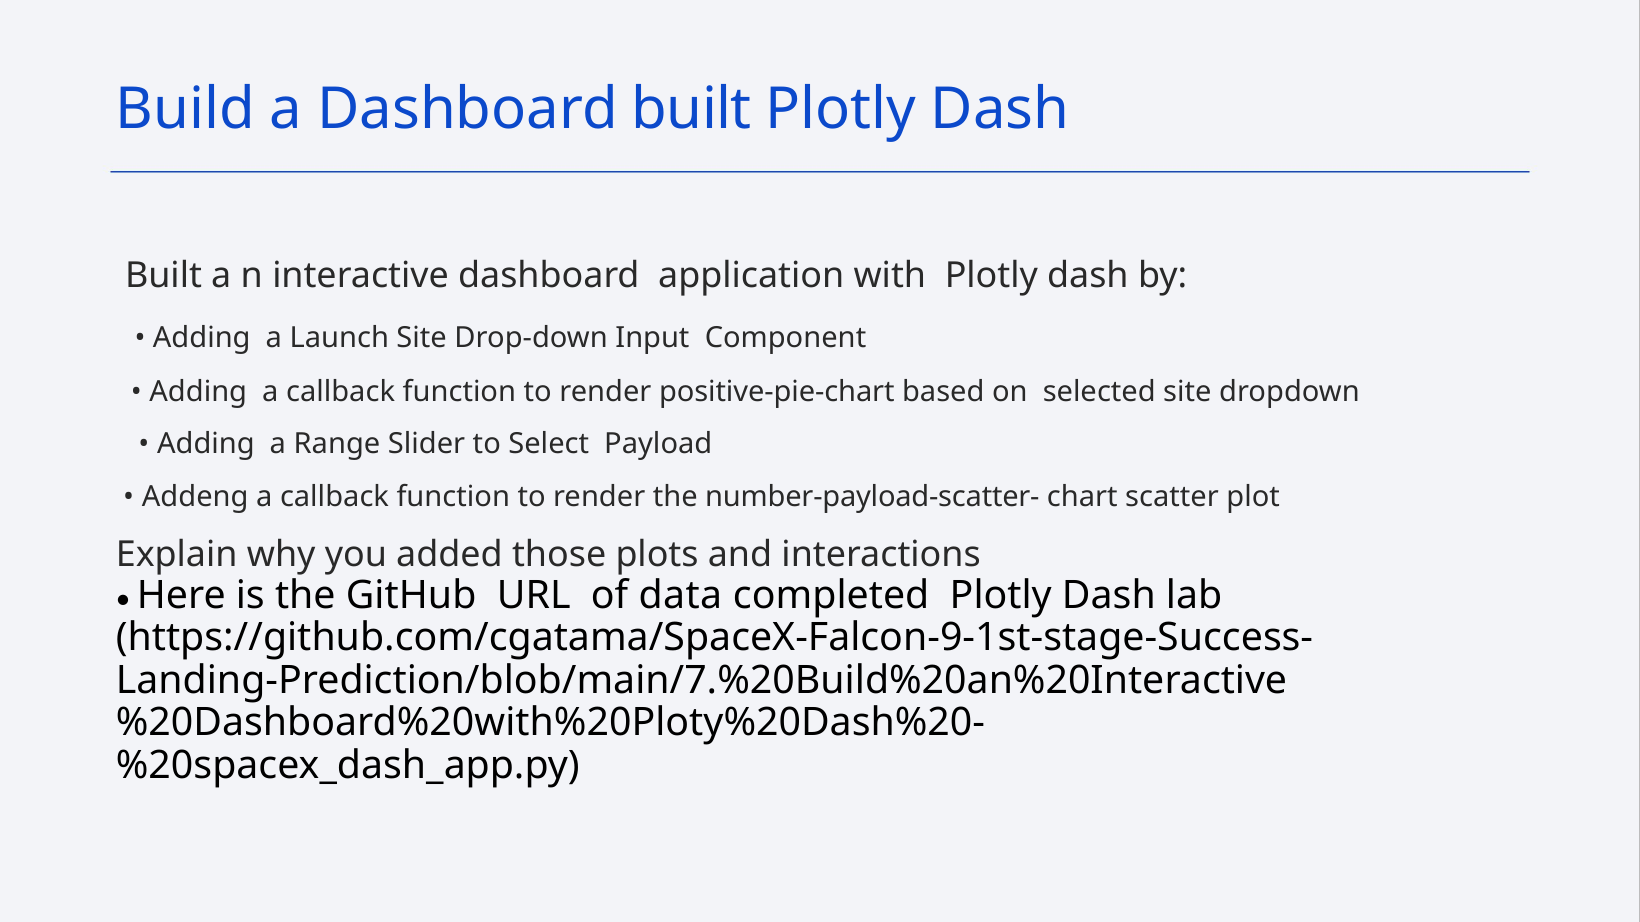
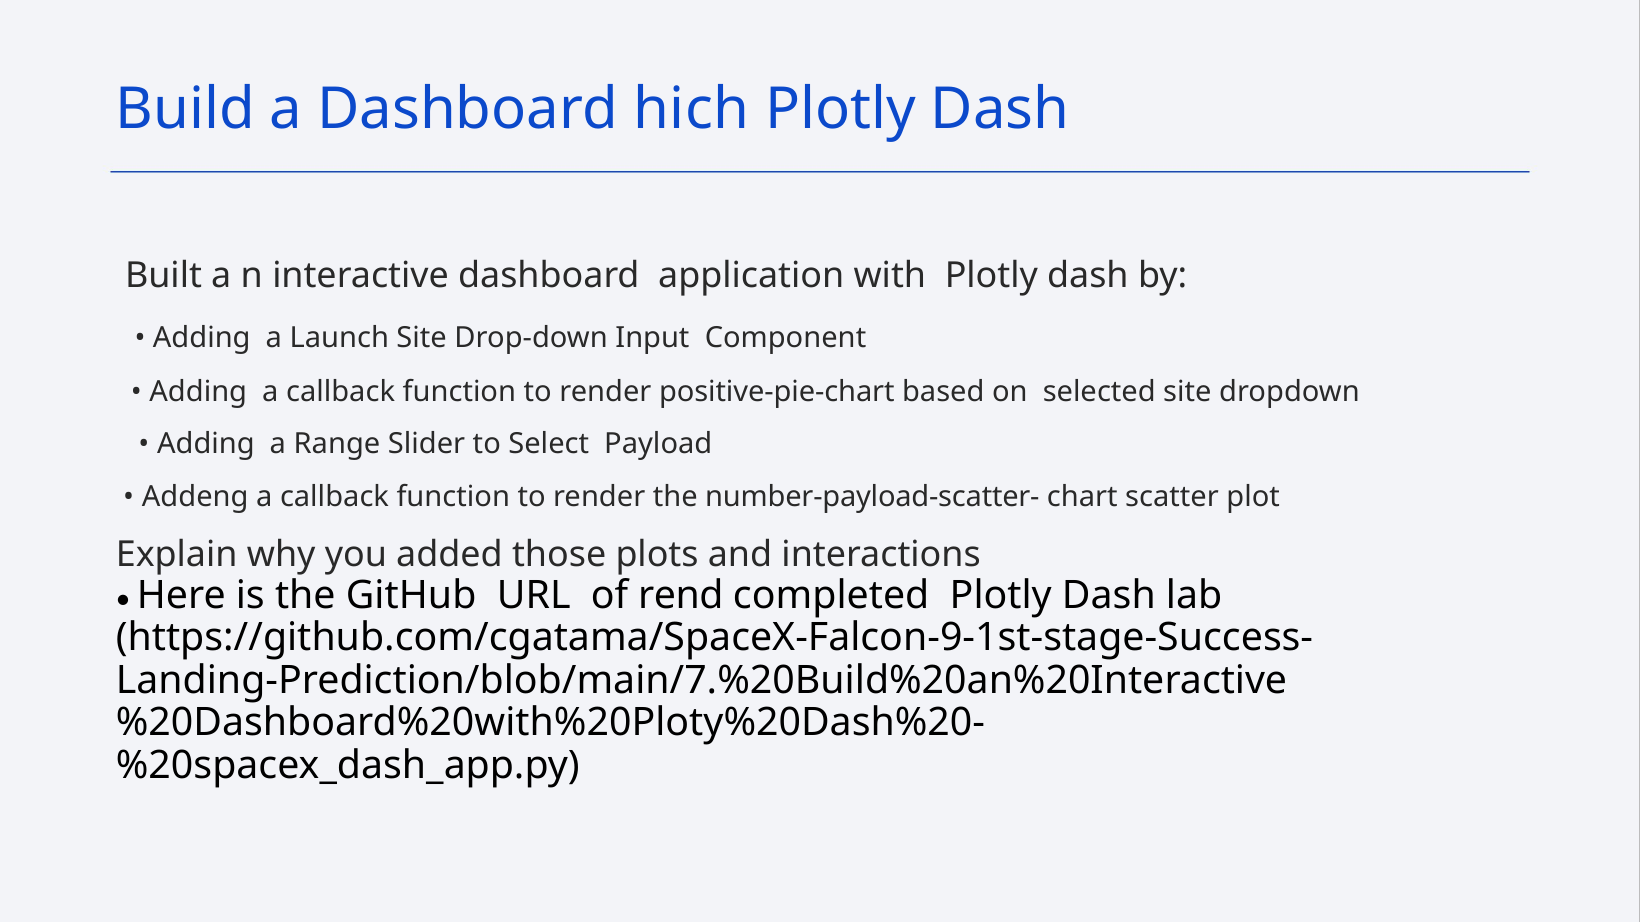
Dashboard built: built -> hich
data: data -> rend
